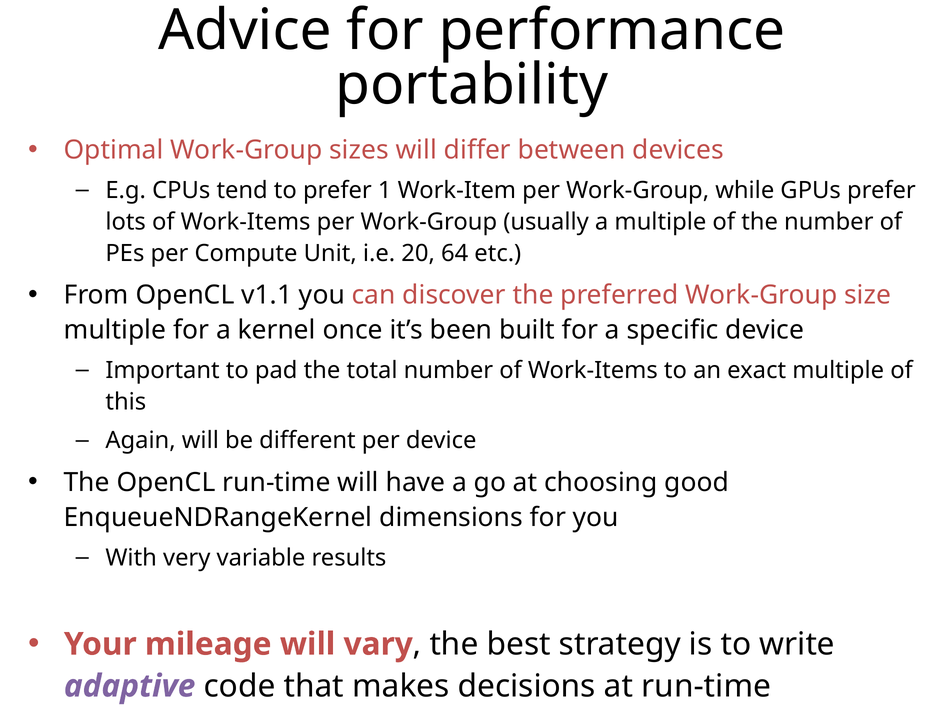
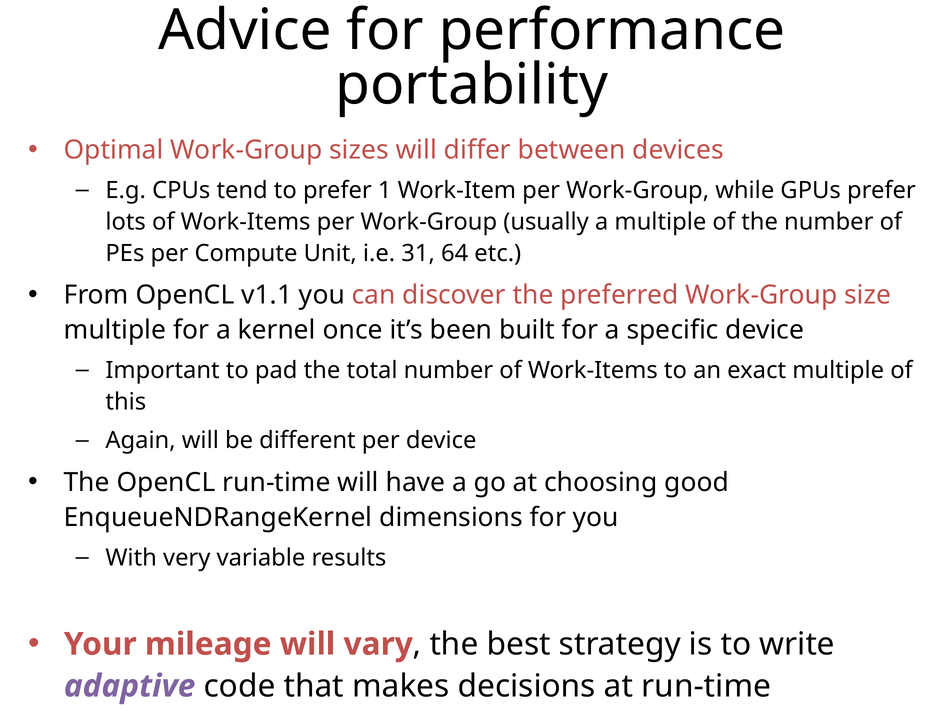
20: 20 -> 31
